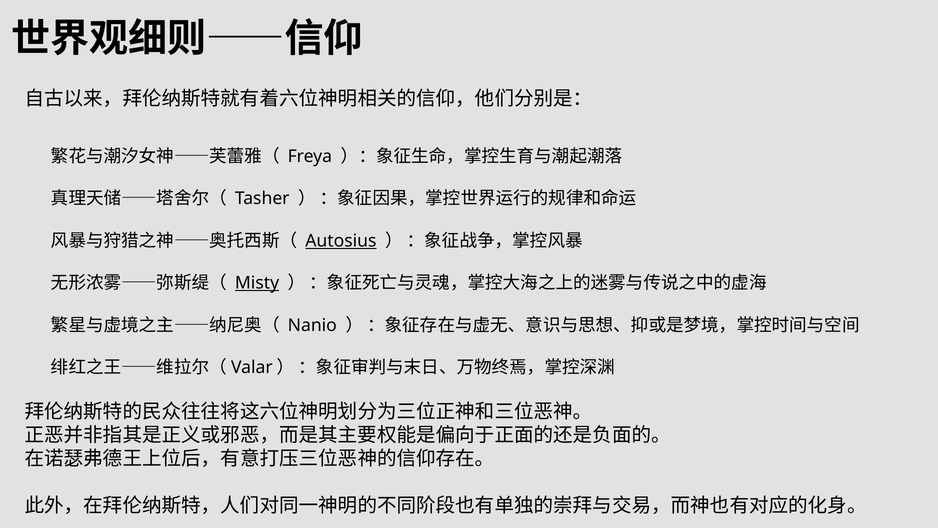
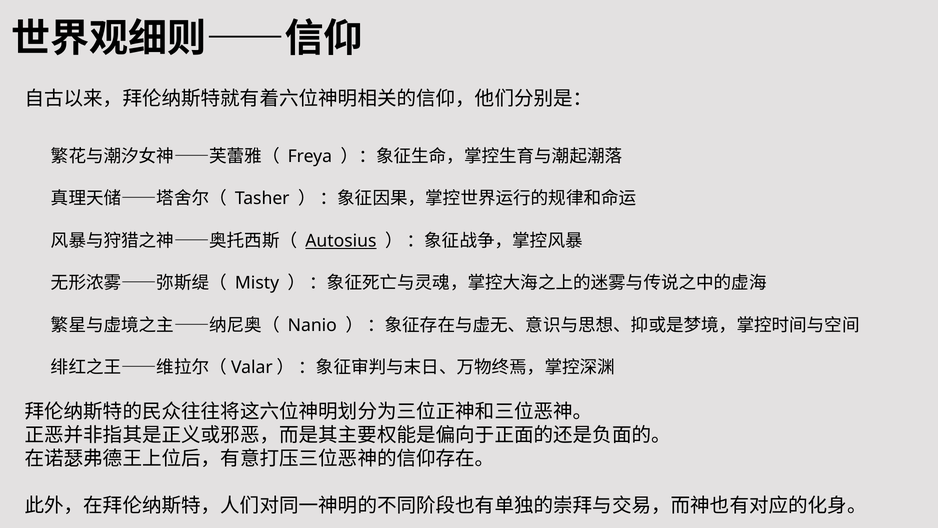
Misty underline: present -> none
